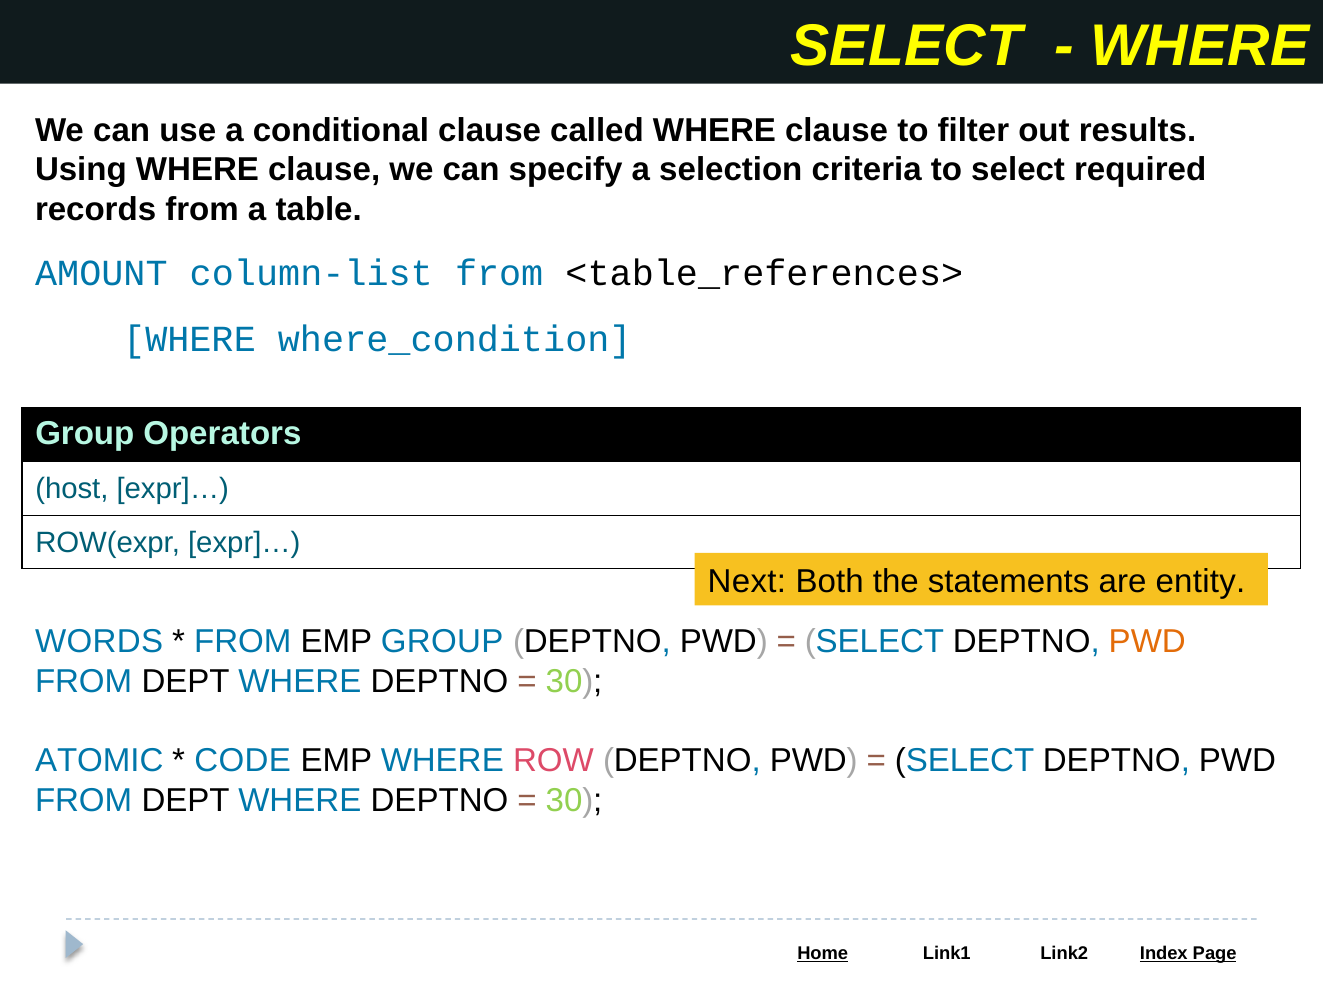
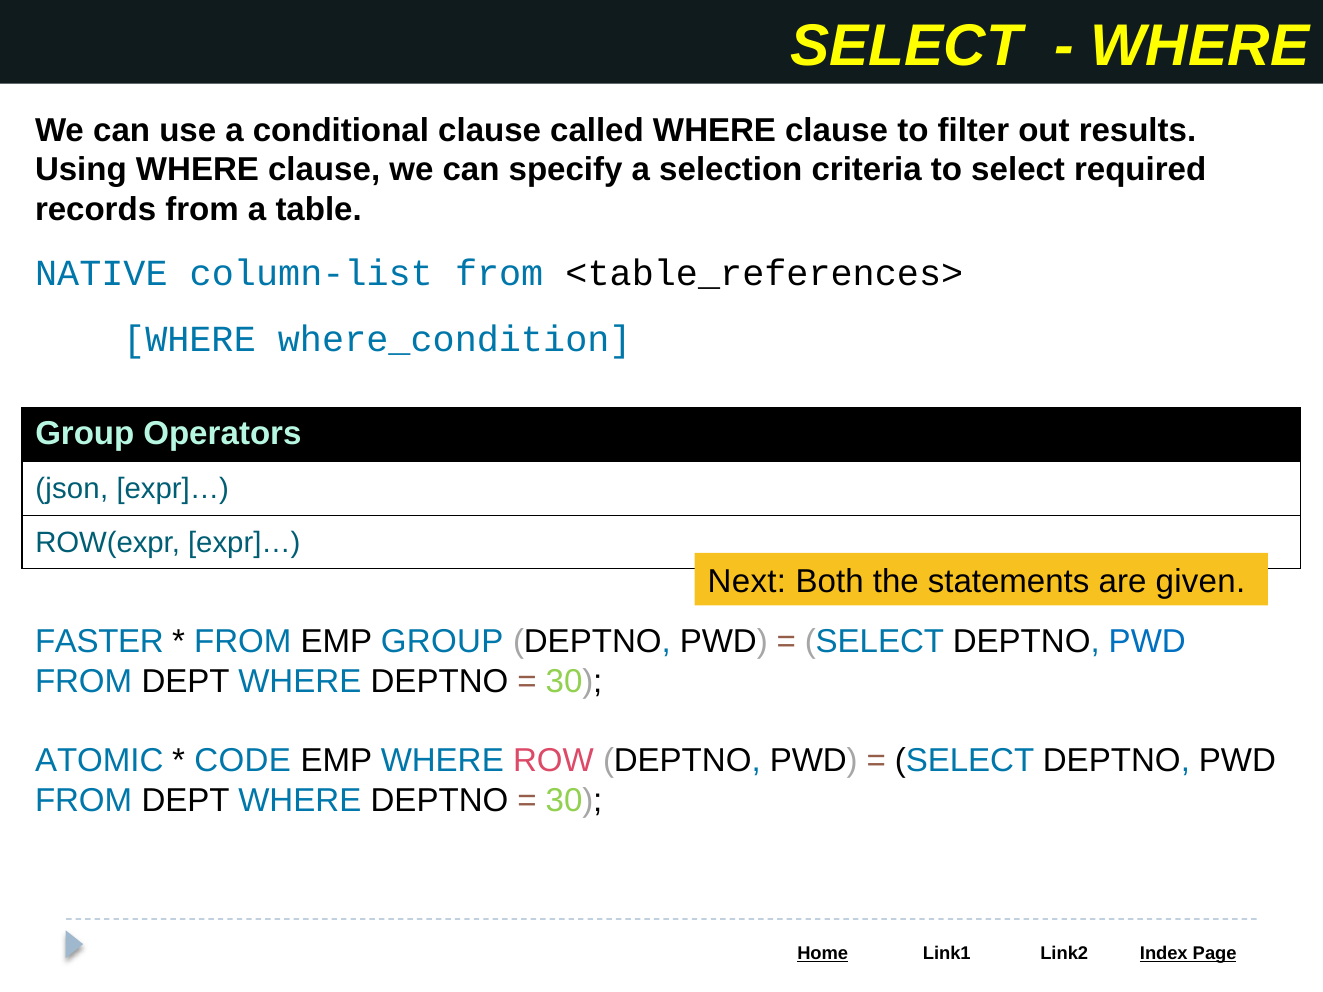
AMOUNT: AMOUNT -> NATIVE
host: host -> json
entity: entity -> given
WORDS: WORDS -> FASTER
PWD at (1147, 642) colour: orange -> blue
